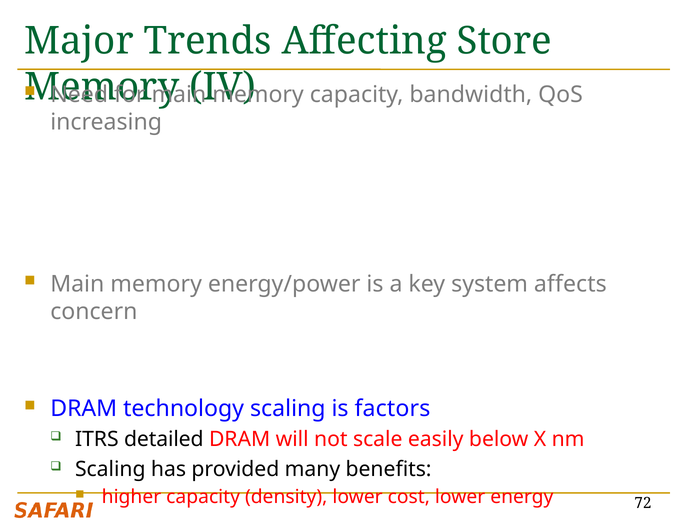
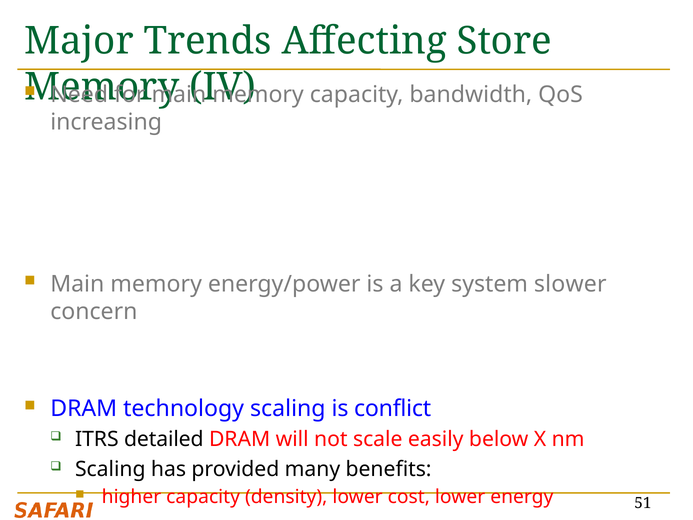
affects: affects -> slower
factors: factors -> conflict
72: 72 -> 51
